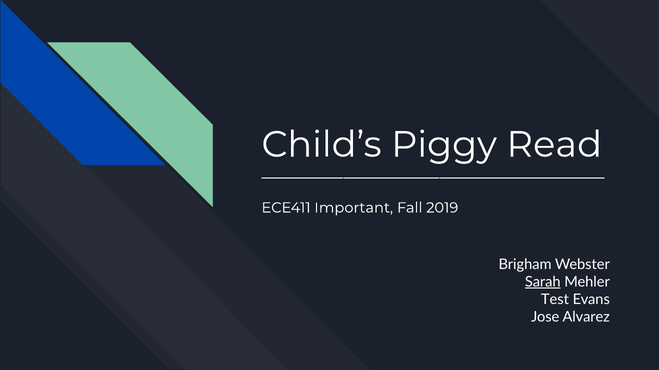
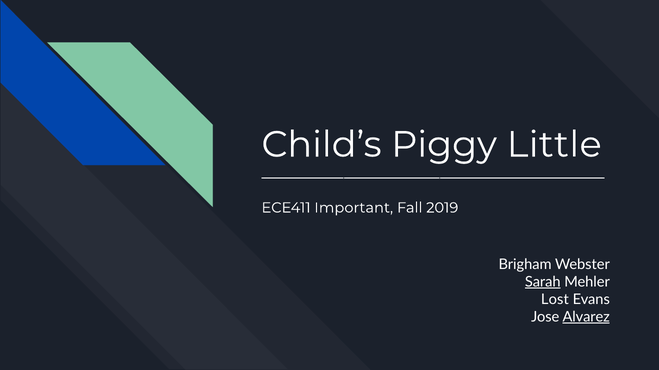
Read: Read -> Little
Test: Test -> Lost
Alvarez underline: none -> present
